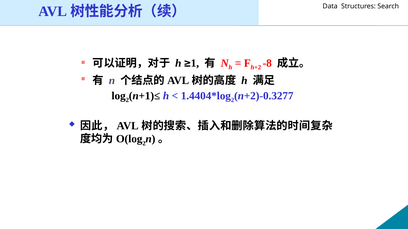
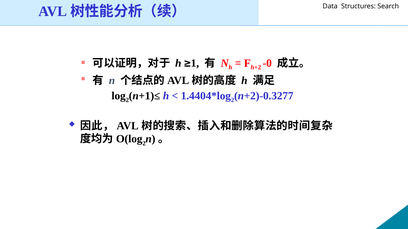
-8: -8 -> -0
